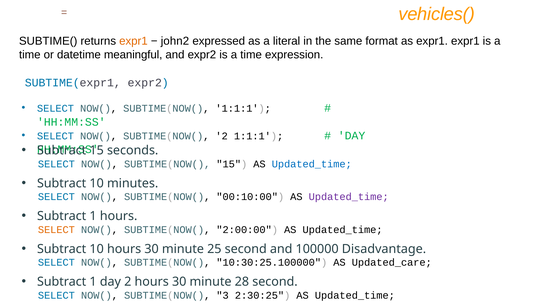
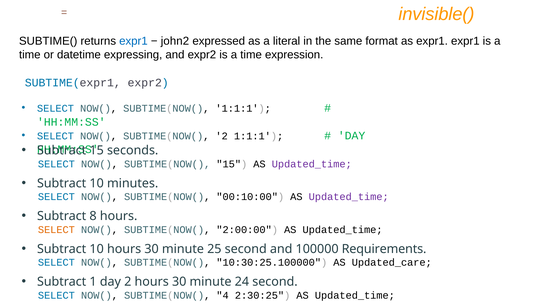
vehicles(: vehicles( -> invisible(
expr1 at (133, 41) colour: orange -> blue
meaningful: meaningful -> expressing
Updated_time at (312, 164) colour: blue -> purple
1 at (93, 216): 1 -> 8
Disadvantage: Disadvantage -> Requirements
28: 28 -> 24
3: 3 -> 4
